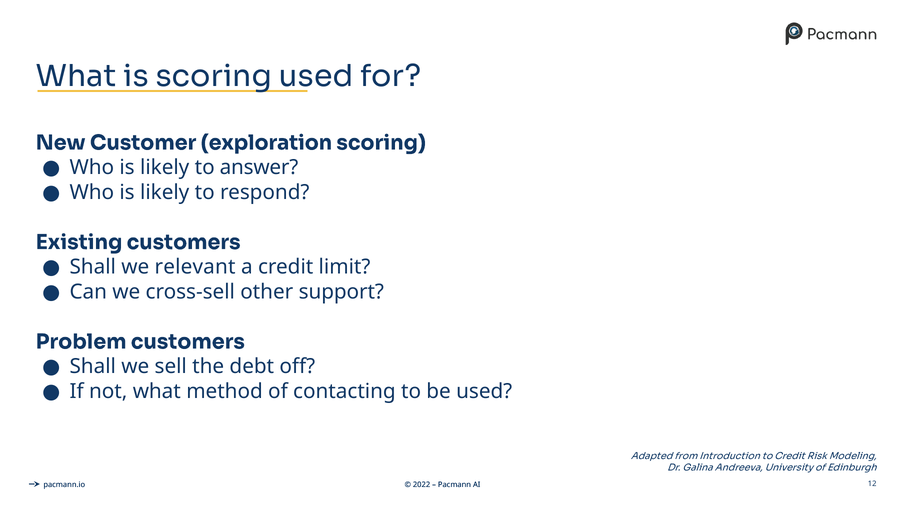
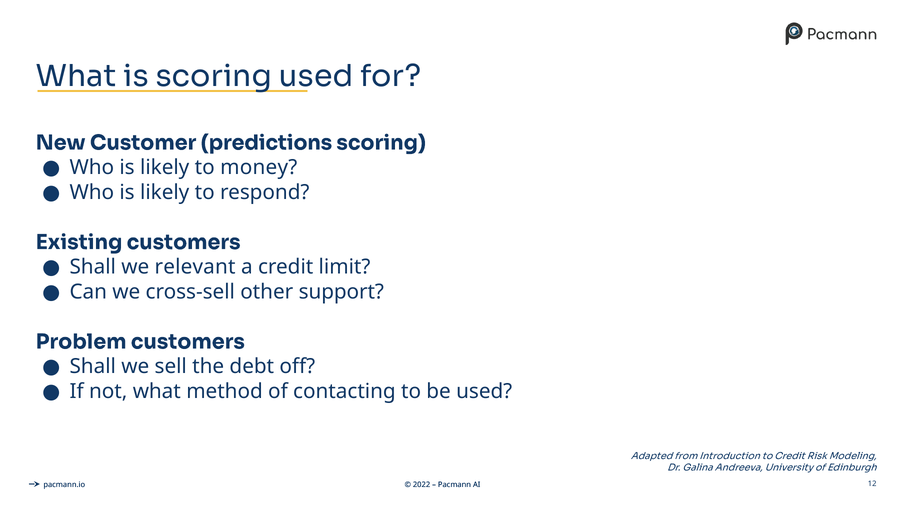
exploration: exploration -> predictions
answer: answer -> money
